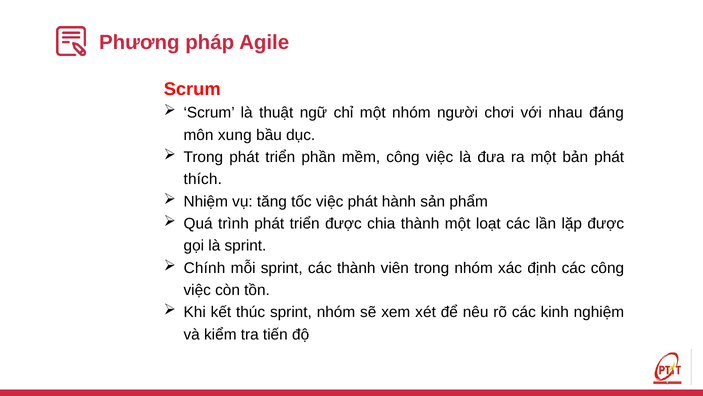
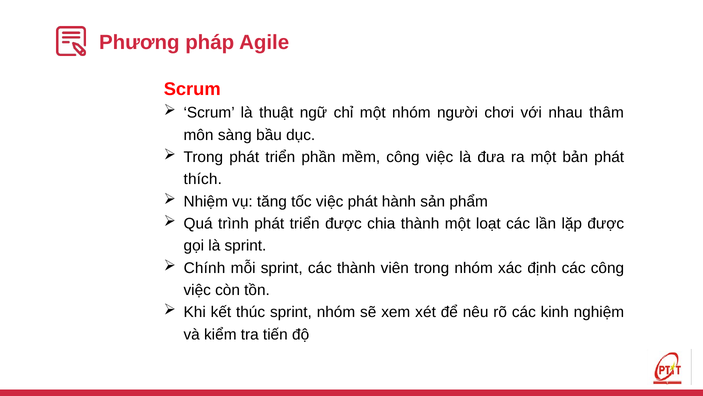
đáng: đáng -> thâm
xung: xung -> sàng
